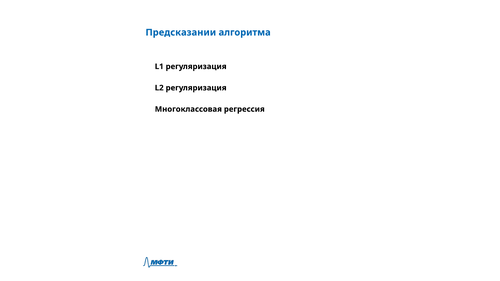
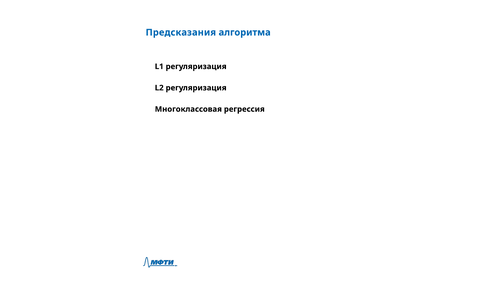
Предсказании: Предсказании -> Предсказания
